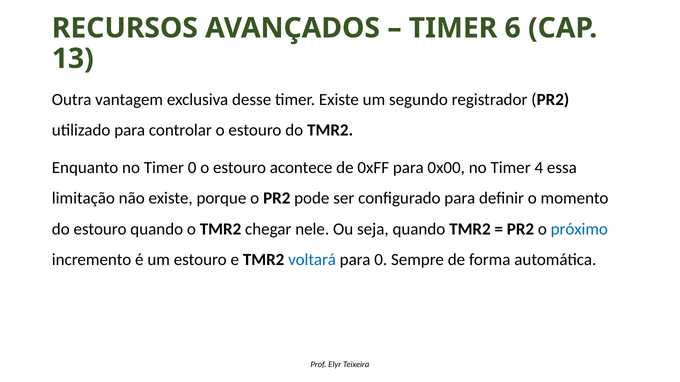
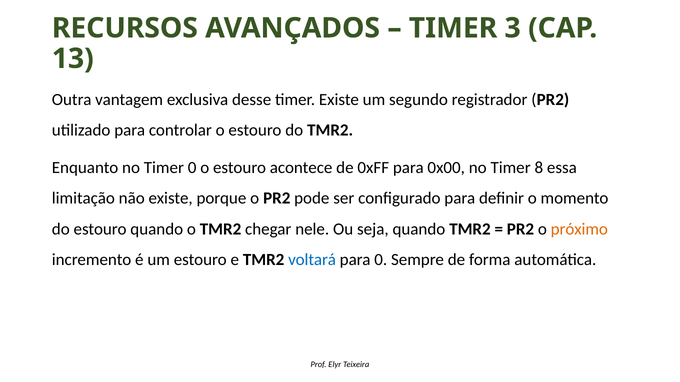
6: 6 -> 3
4: 4 -> 8
próximo colour: blue -> orange
